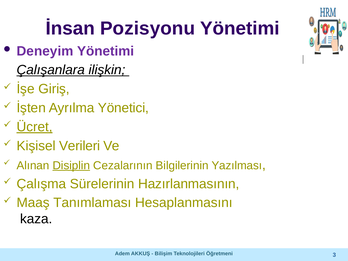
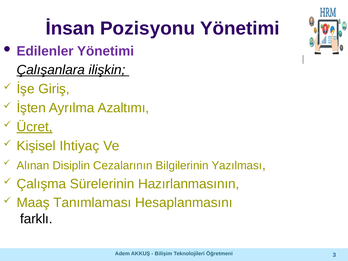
Deneyim: Deneyim -> Edilenler
Yönetici: Yönetici -> Azaltımı
Verileri: Verileri -> Ihtiyaç
Disiplin underline: present -> none
kaza: kaza -> farklı
